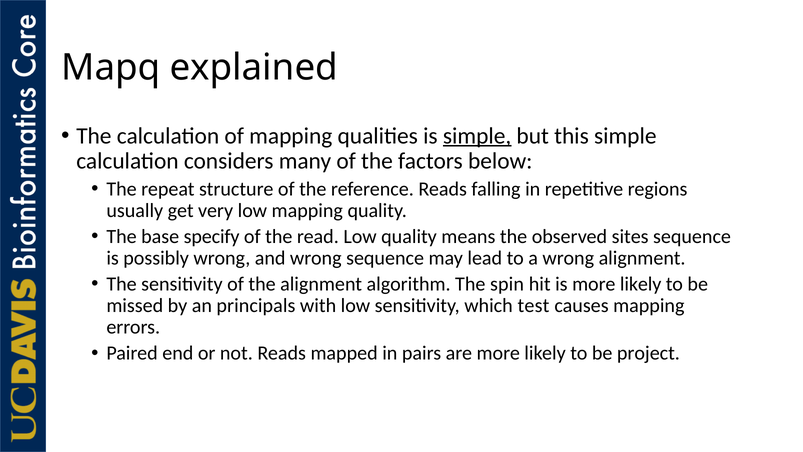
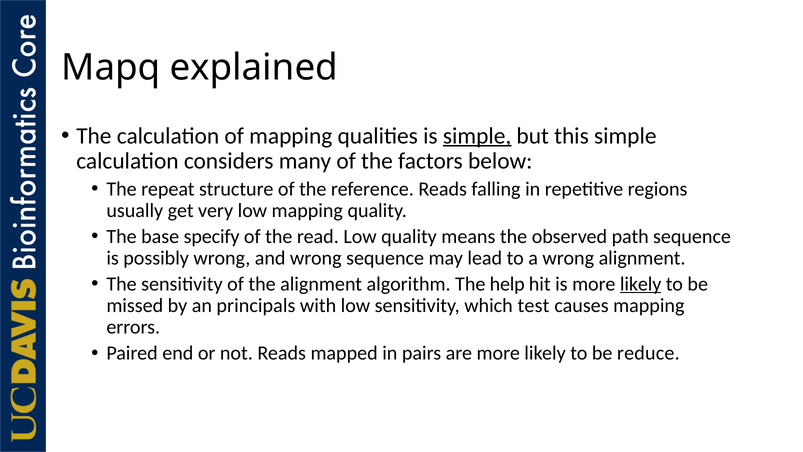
sites: sites -> path
spin: spin -> help
likely at (641, 284) underline: none -> present
project: project -> reduce
